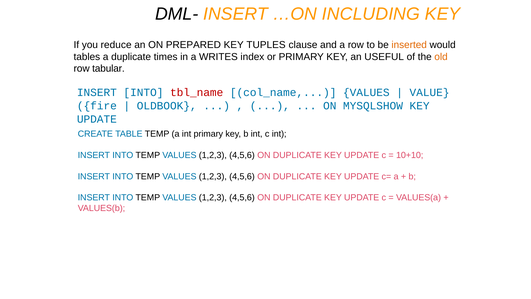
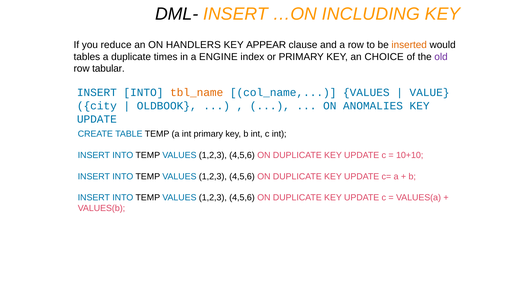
PREPARED: PREPARED -> HANDLERS
TUPLES: TUPLES -> APPEAR
WRITES: WRITES -> ENGINE
USEFUL: USEFUL -> CHOICE
old colour: orange -> purple
tbl_name colour: red -> orange
fire: fire -> city
MYSQLSHOW: MYSQLSHOW -> ANOMALIES
